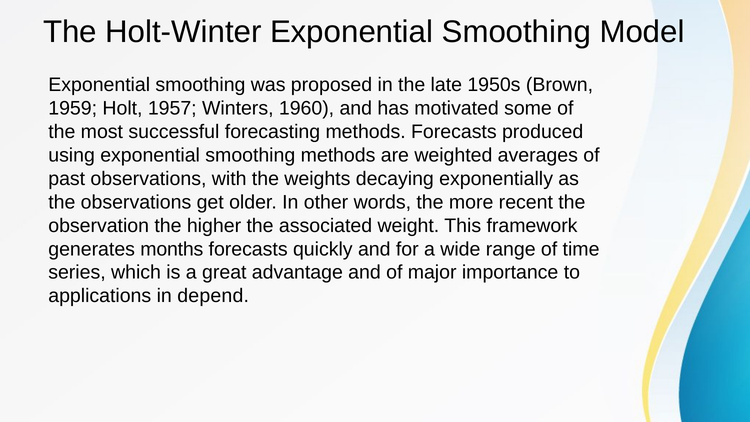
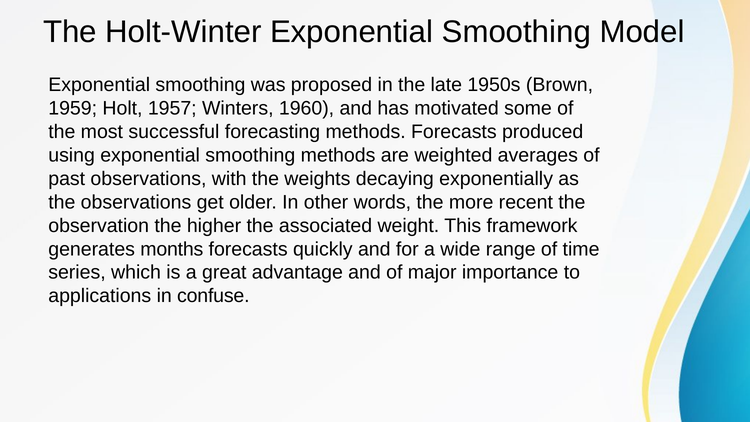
depend: depend -> confuse
